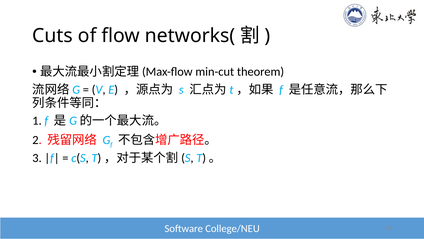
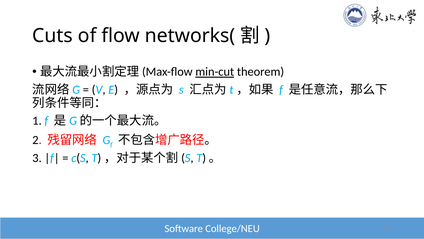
min-cut underline: none -> present
